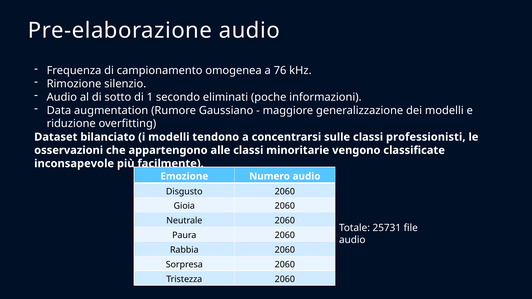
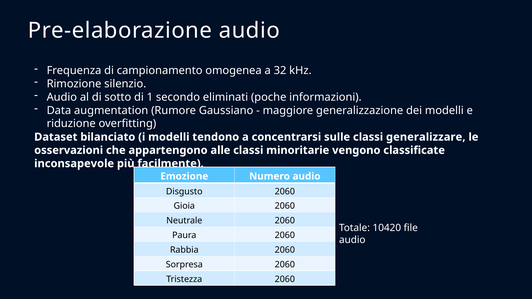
76: 76 -> 32
professionisti: professionisti -> generalizzare
25731: 25731 -> 10420
